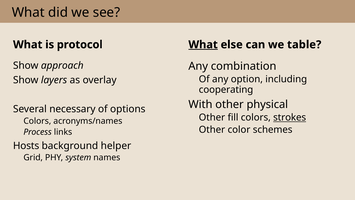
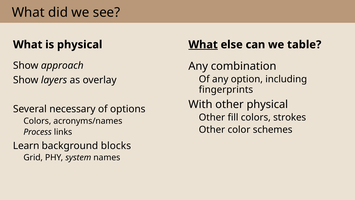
is protocol: protocol -> physical
cooperating: cooperating -> fingerprints
strokes underline: present -> none
Hosts: Hosts -> Learn
helper: helper -> blocks
